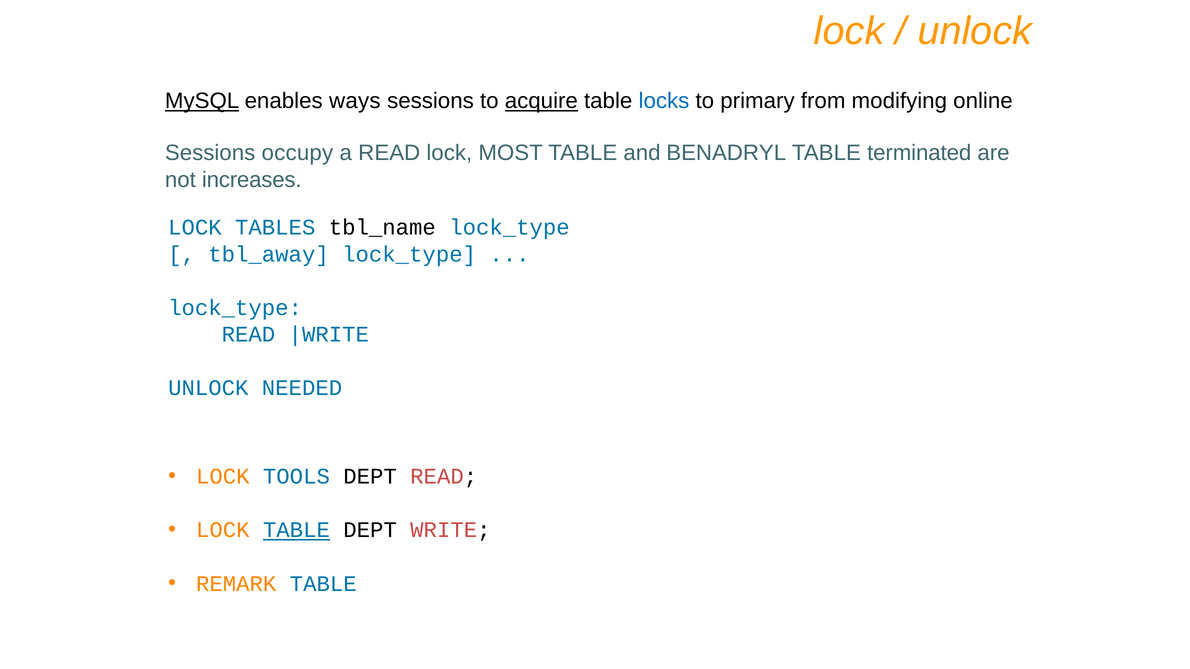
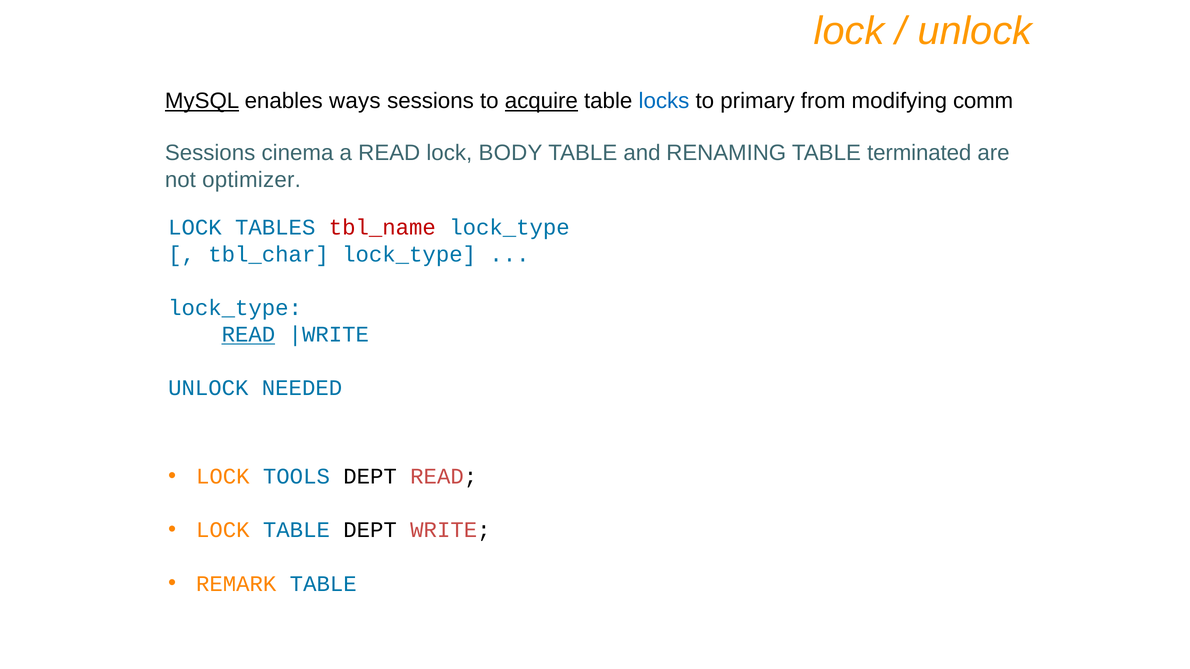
online: online -> comm
occupy: occupy -> cinema
MOST: MOST -> BODY
BENADRYL: BENADRYL -> RENAMING
increases: increases -> optimizer
tbl_name colour: black -> red
tbl_away: tbl_away -> tbl_char
READ at (248, 335) underline: none -> present
TABLE at (296, 530) underline: present -> none
